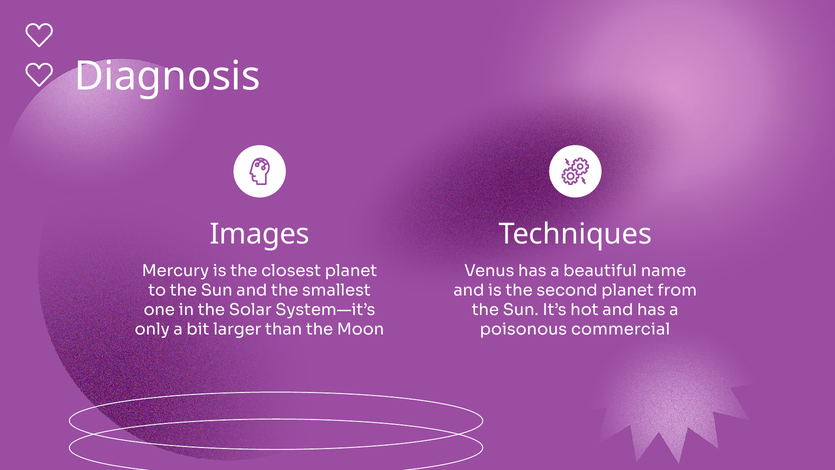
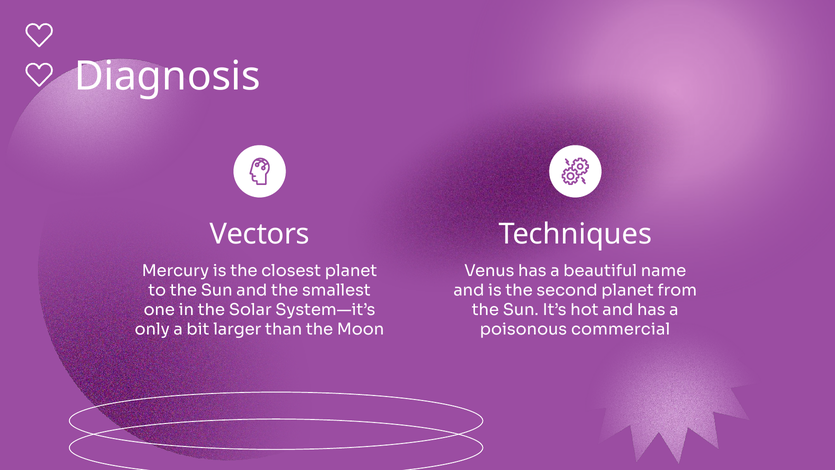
Images: Images -> Vectors
